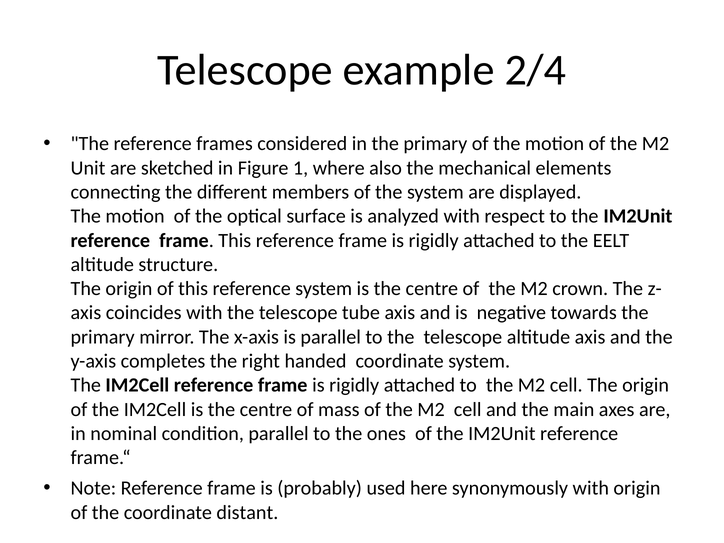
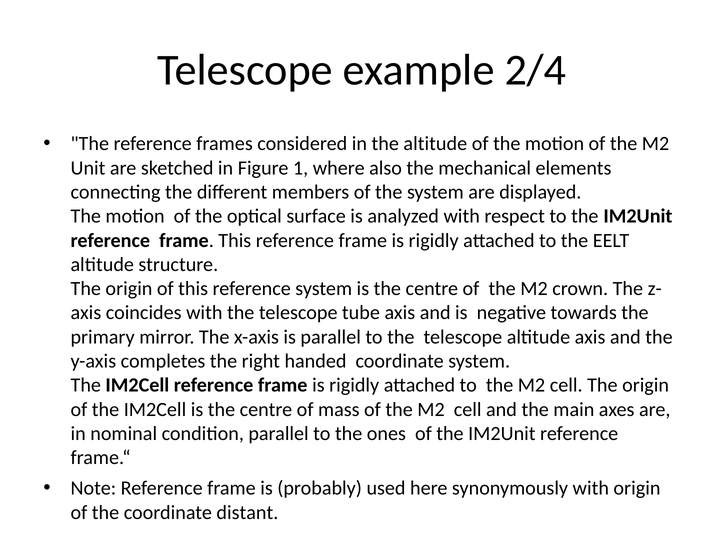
in the primary: primary -> altitude
